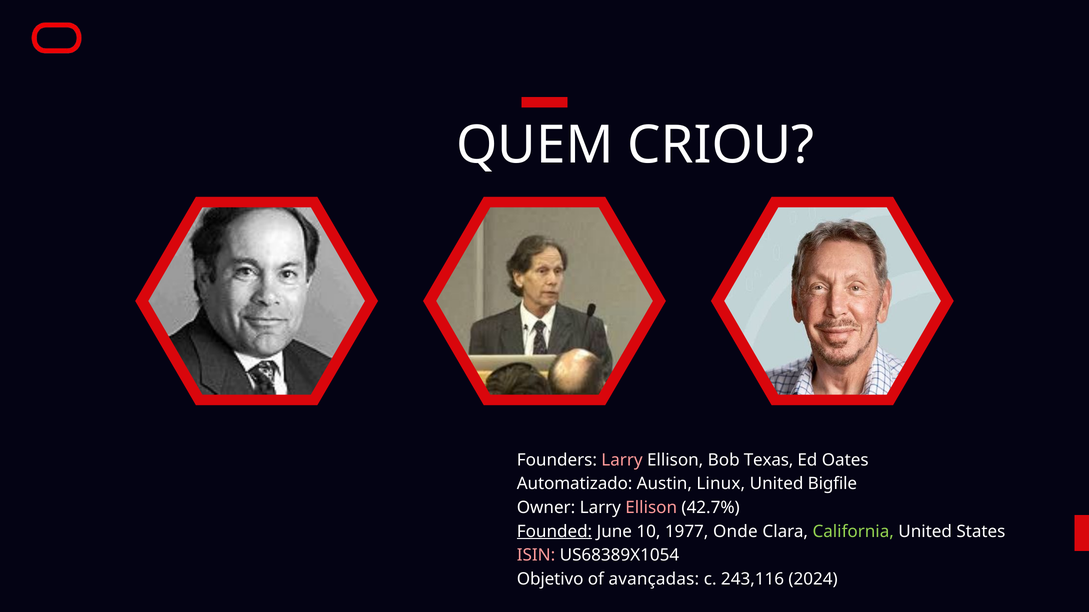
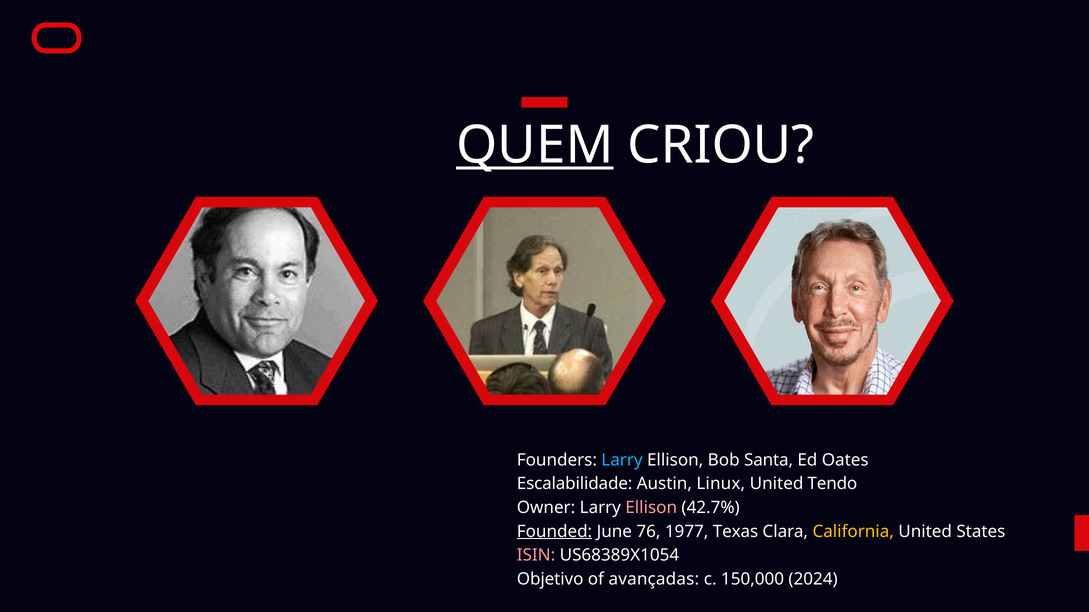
QUEM underline: none -> present
Larry at (622, 460) colour: pink -> light blue
Texas: Texas -> Santa
Automatizado: Automatizado -> Escalabilidade
Bigfile: Bigfile -> Tendo
10: 10 -> 76
Onde: Onde -> Texas
California colour: light green -> yellow
243,116: 243,116 -> 150,000
